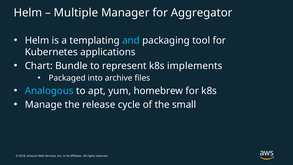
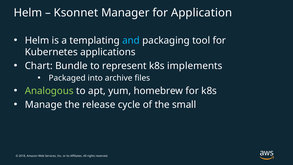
Multiple: Multiple -> Ksonnet
Aggregator: Aggregator -> Application
Analogous colour: light blue -> light green
